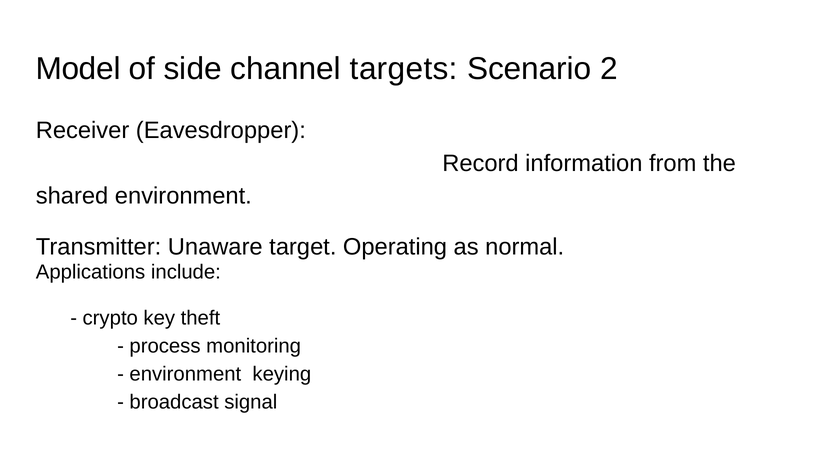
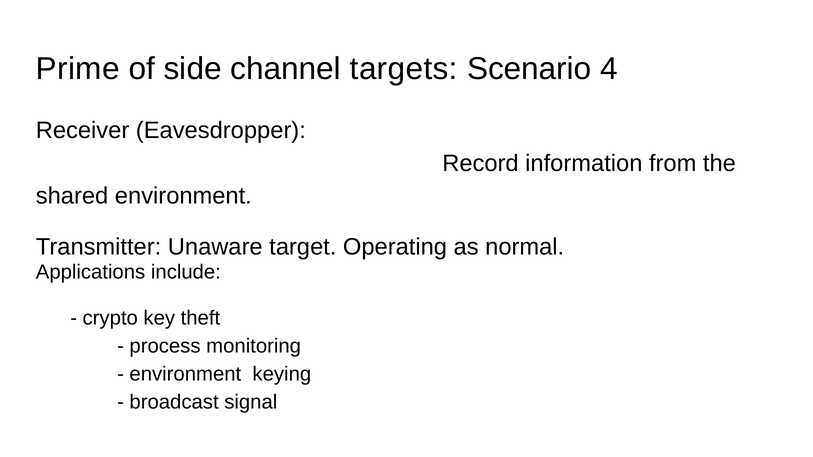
Model: Model -> Prime
2: 2 -> 4
